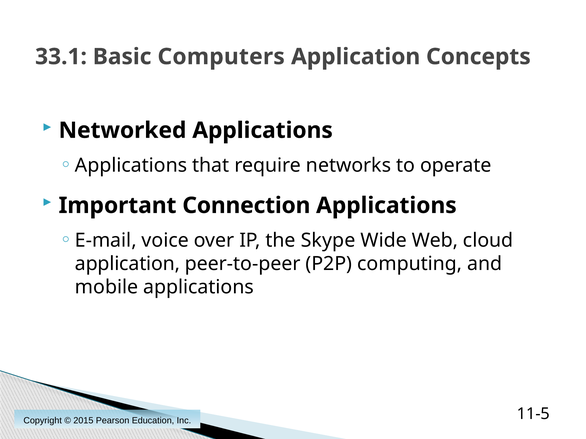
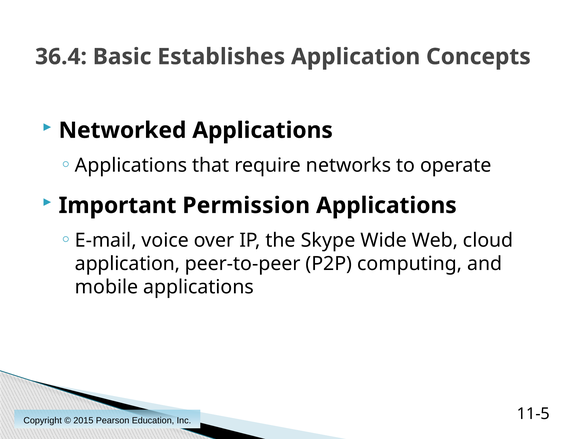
33.1: 33.1 -> 36.4
Computers: Computers -> Establishes
Connection: Connection -> Permission
